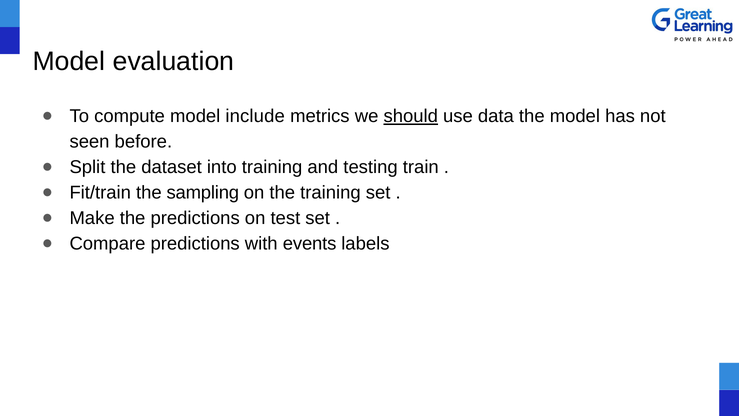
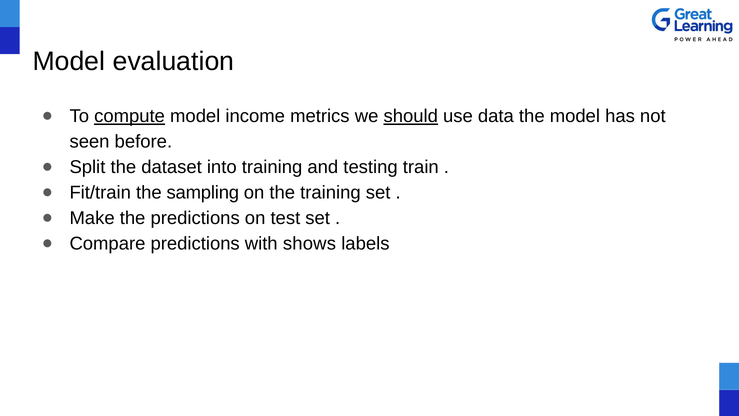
compute underline: none -> present
include: include -> income
events: events -> shows
